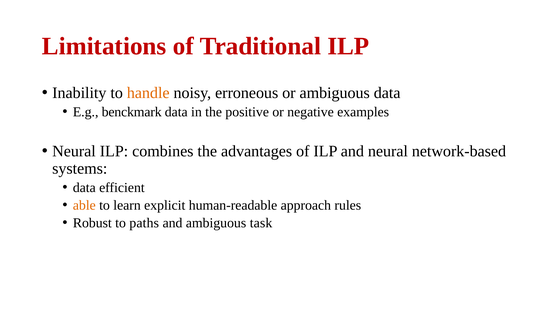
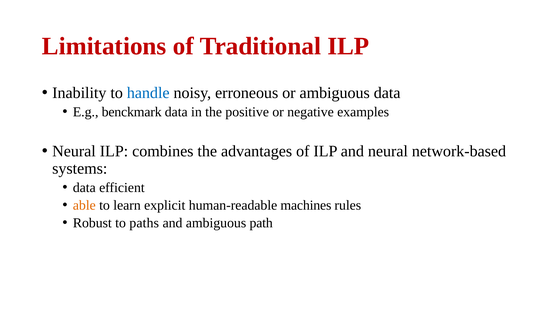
handle colour: orange -> blue
approach: approach -> machines
task: task -> path
